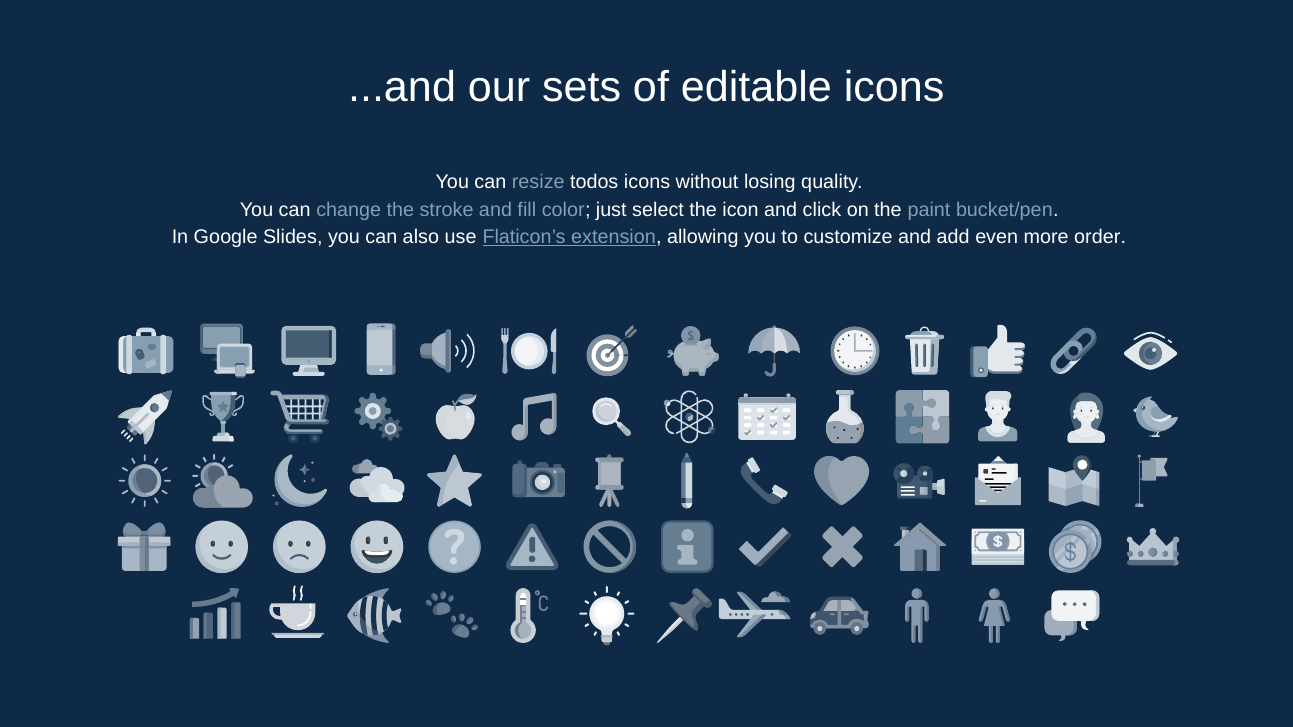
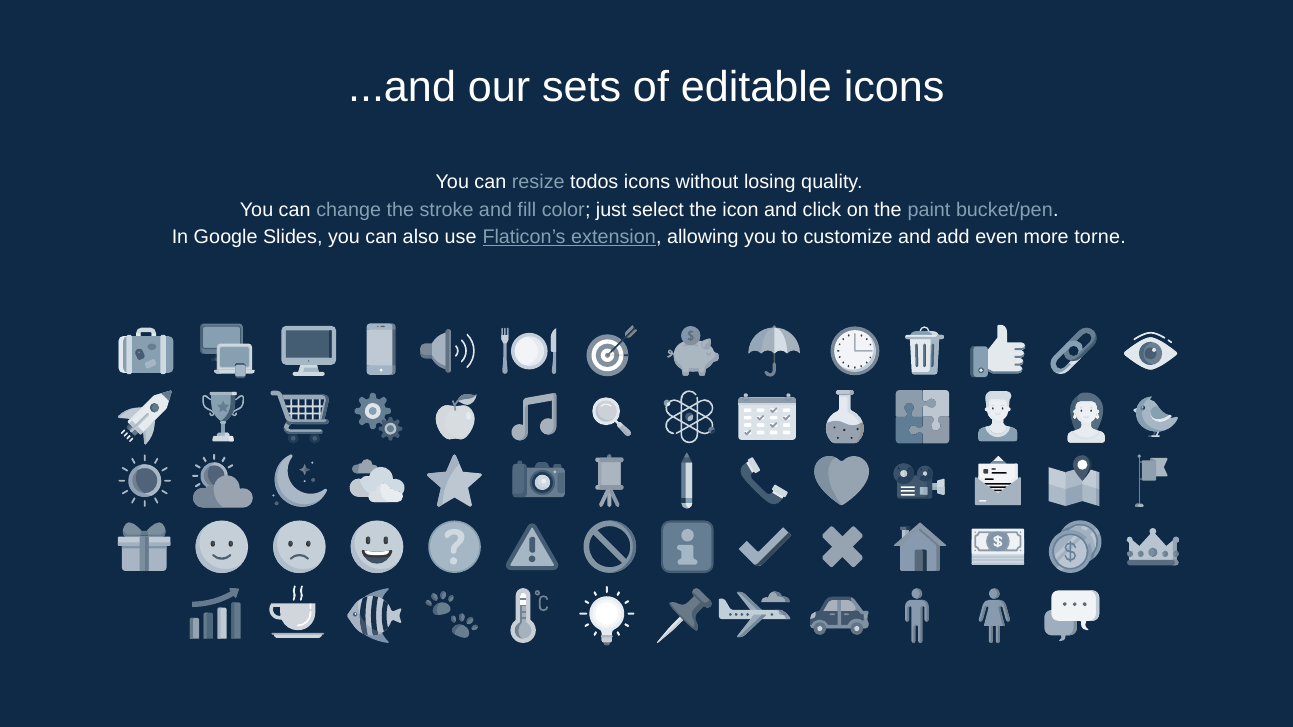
order: order -> torne
